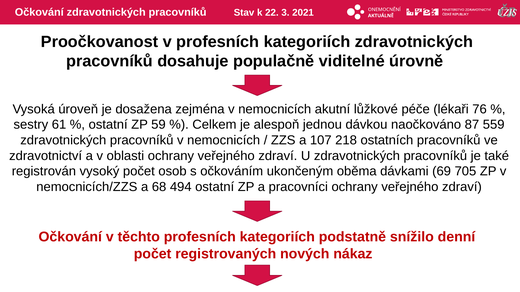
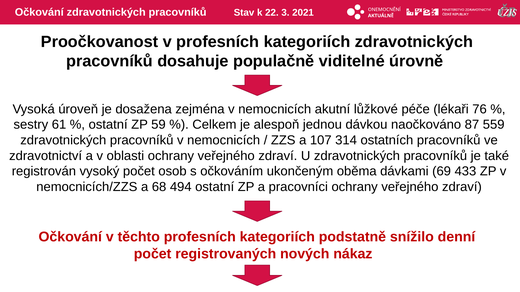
218: 218 -> 314
705: 705 -> 433
